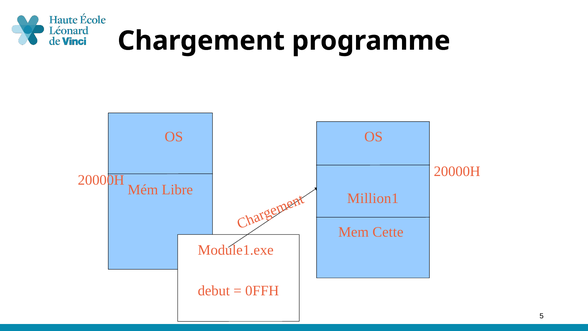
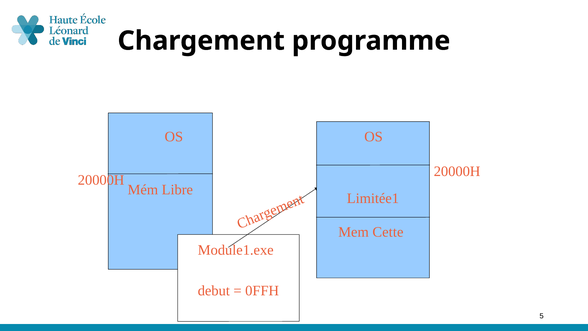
Million1: Million1 -> Limitée1
